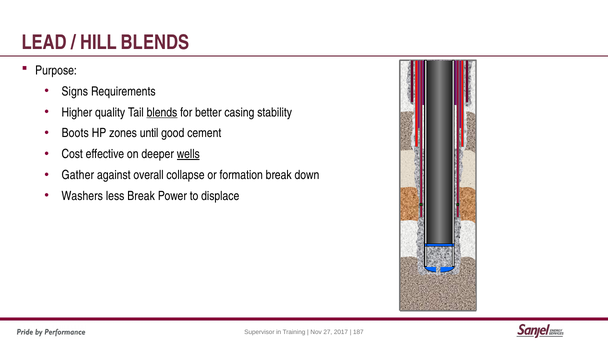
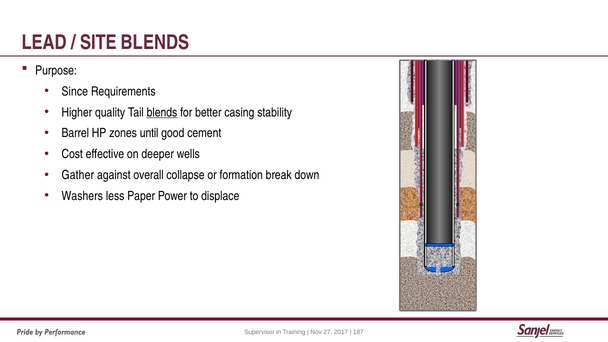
HILL: HILL -> SITE
Signs: Signs -> Since
Boots: Boots -> Barrel
wells underline: present -> none
less Break: Break -> Paper
